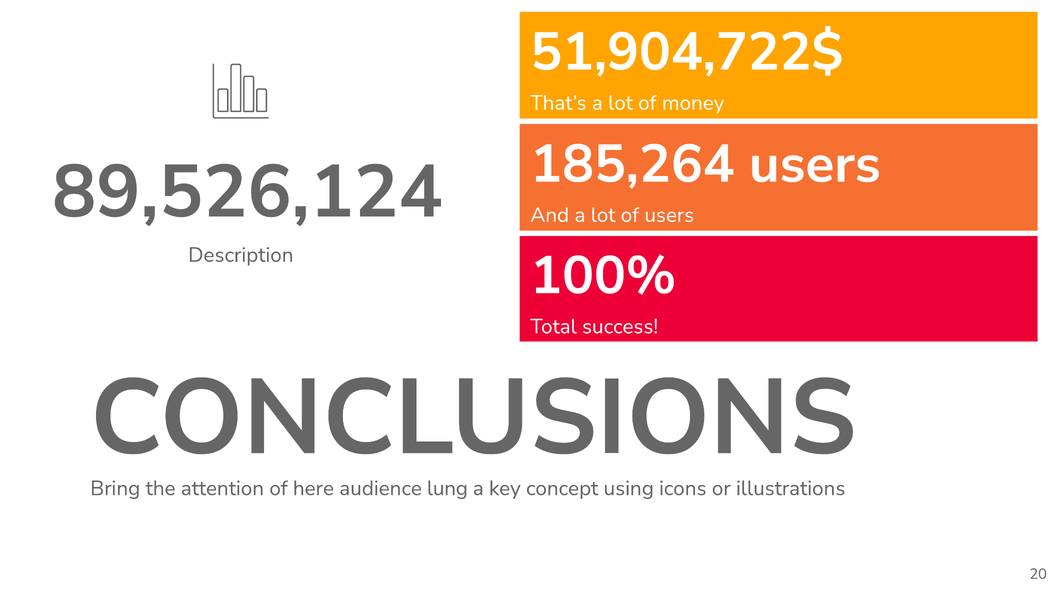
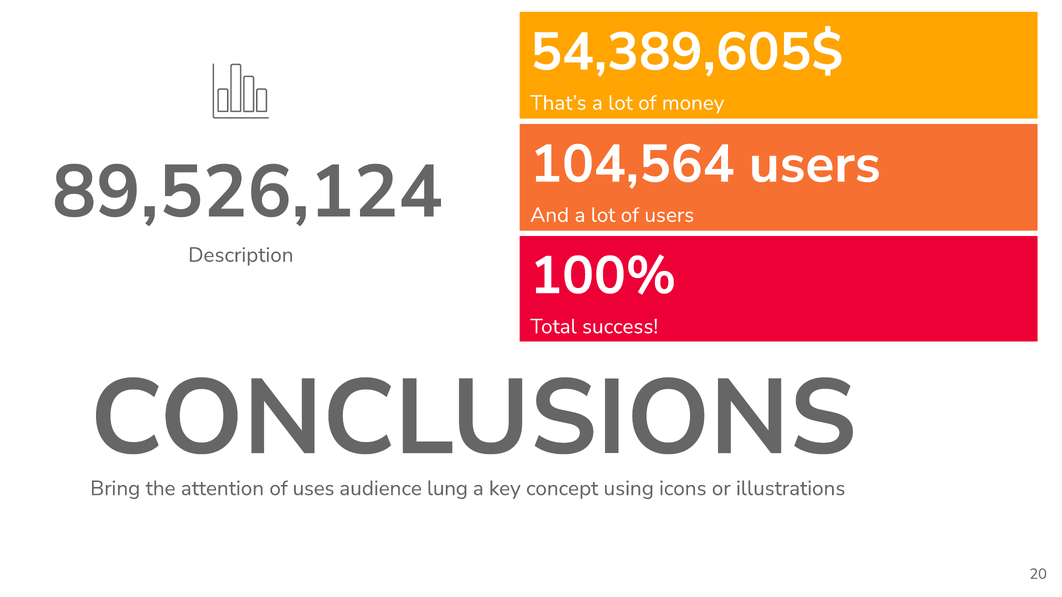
51,904,722$: 51,904,722$ -> 54,389,605$
185,264: 185,264 -> 104,564
here: here -> uses
